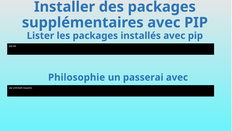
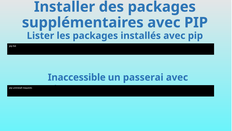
Philosophie: Philosophie -> Inaccessible
